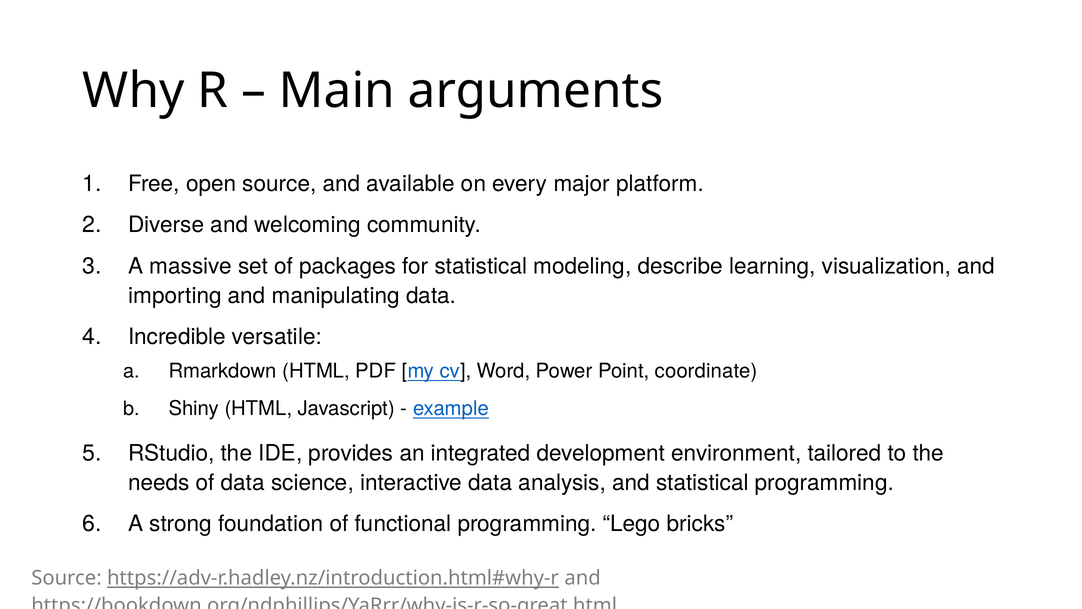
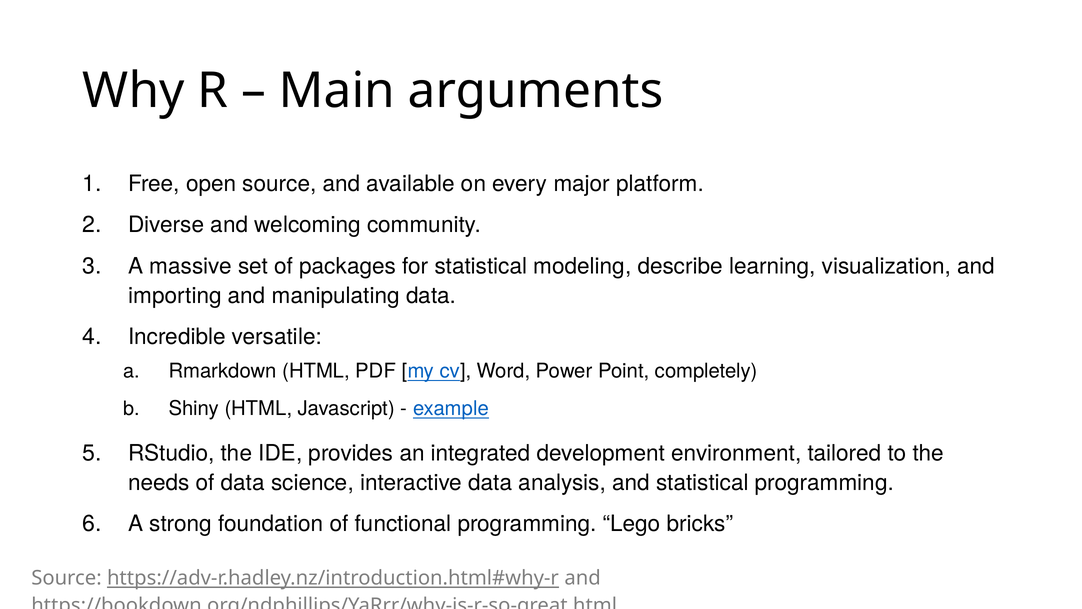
coordinate: coordinate -> completely
